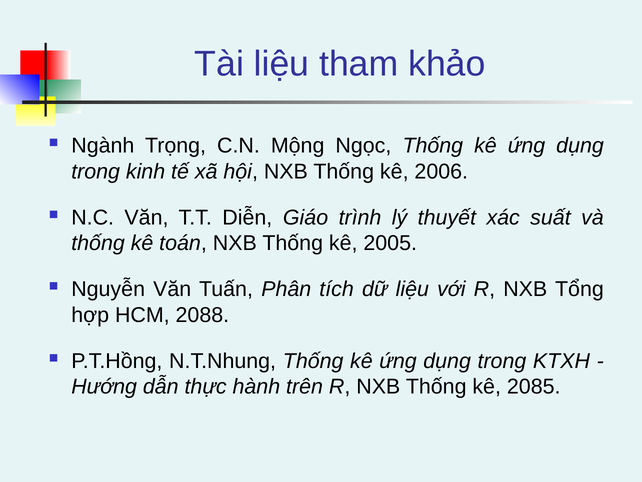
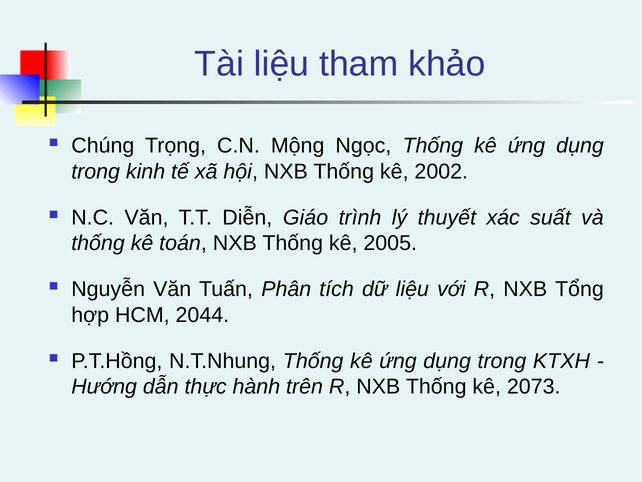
Ngành: Ngành -> Chúng
2006: 2006 -> 2002
2088: 2088 -> 2044
2085: 2085 -> 2073
